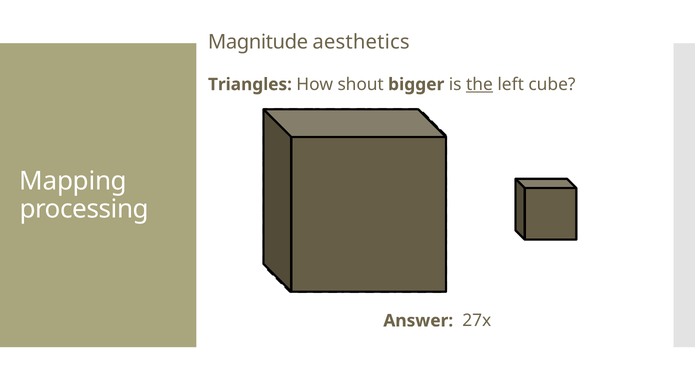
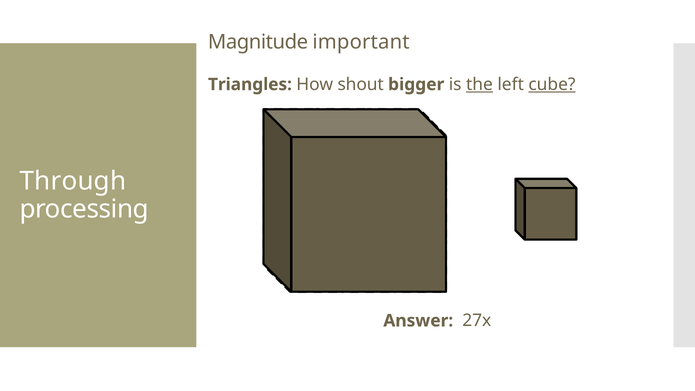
aesthetics: aesthetics -> important
cube underline: none -> present
Mapping: Mapping -> Through
